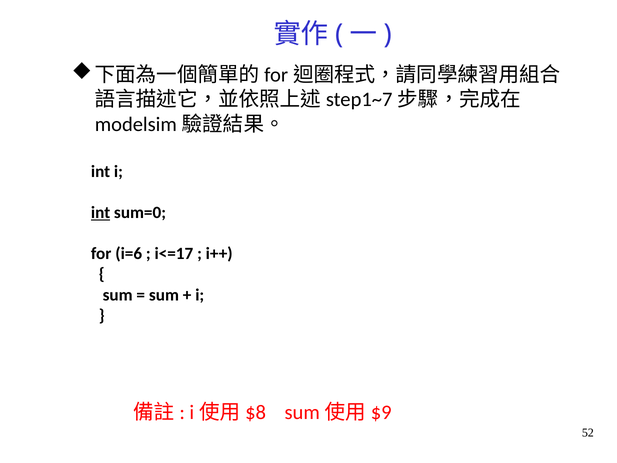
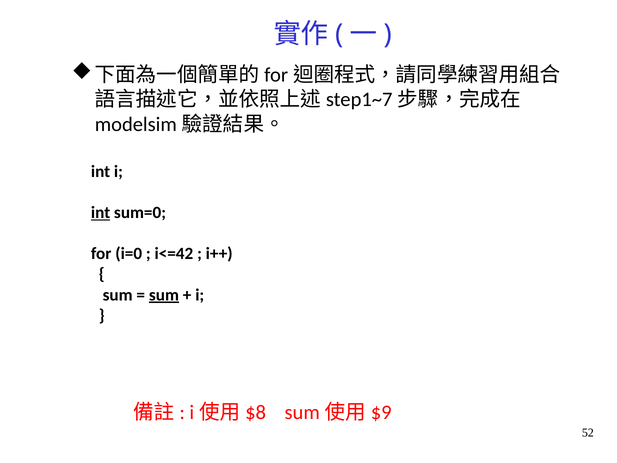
i=6: i=6 -> i=0
i<=17: i<=17 -> i<=42
sum at (164, 295) underline: none -> present
